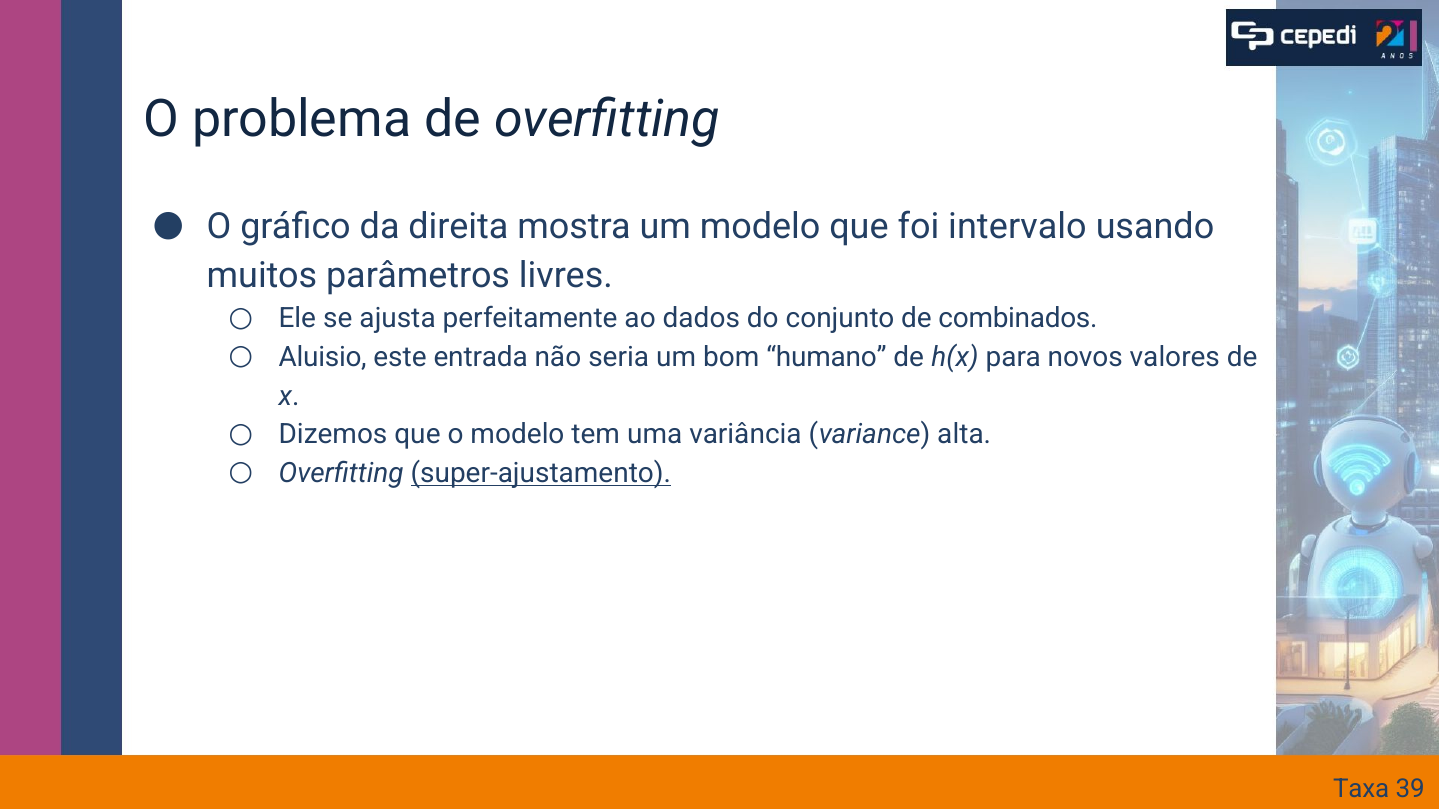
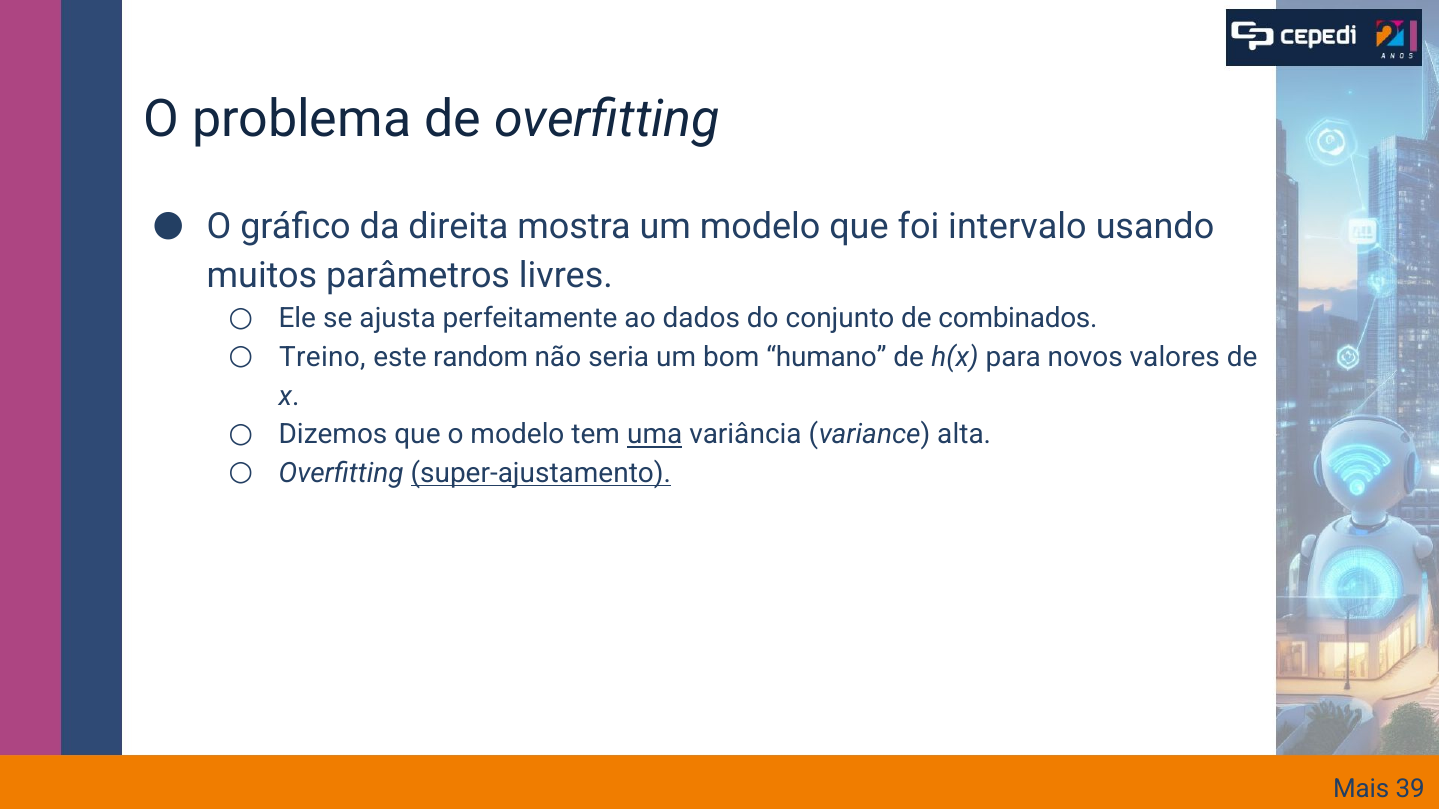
Aluisio: Aluisio -> Treino
entrada: entrada -> random
uma underline: none -> present
Taxa: Taxa -> Mais
